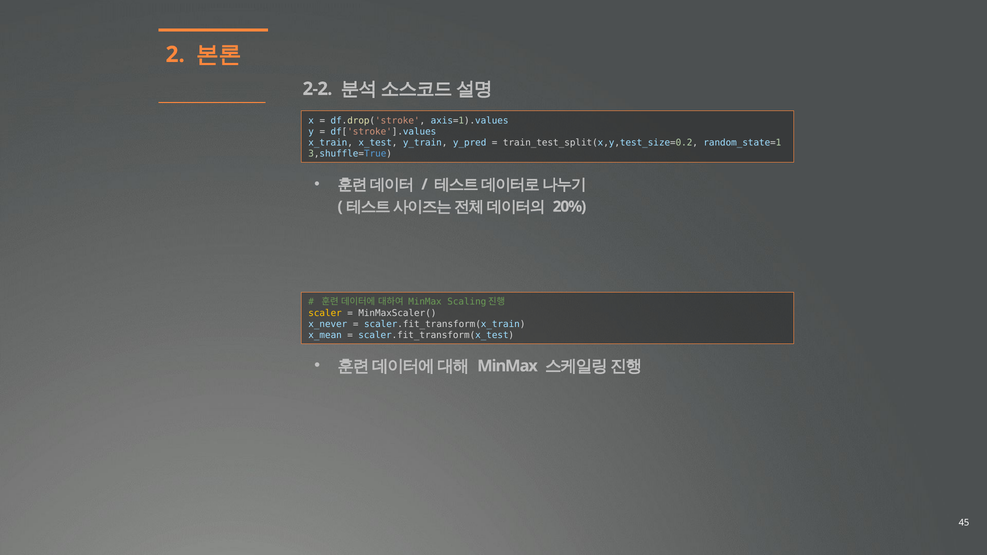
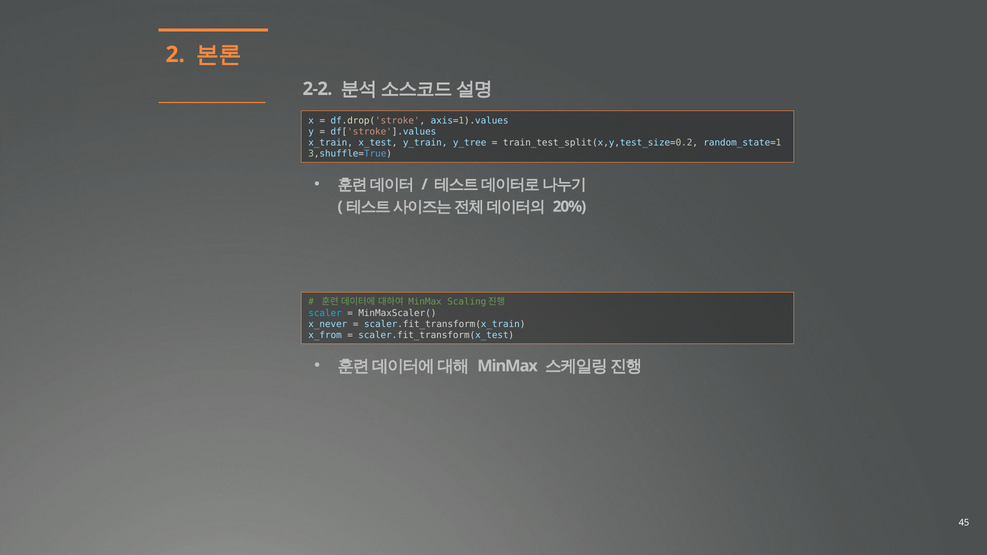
y_pred: y_pred -> y_tree
scaler colour: yellow -> light blue
x_mean: x_mean -> x_from
